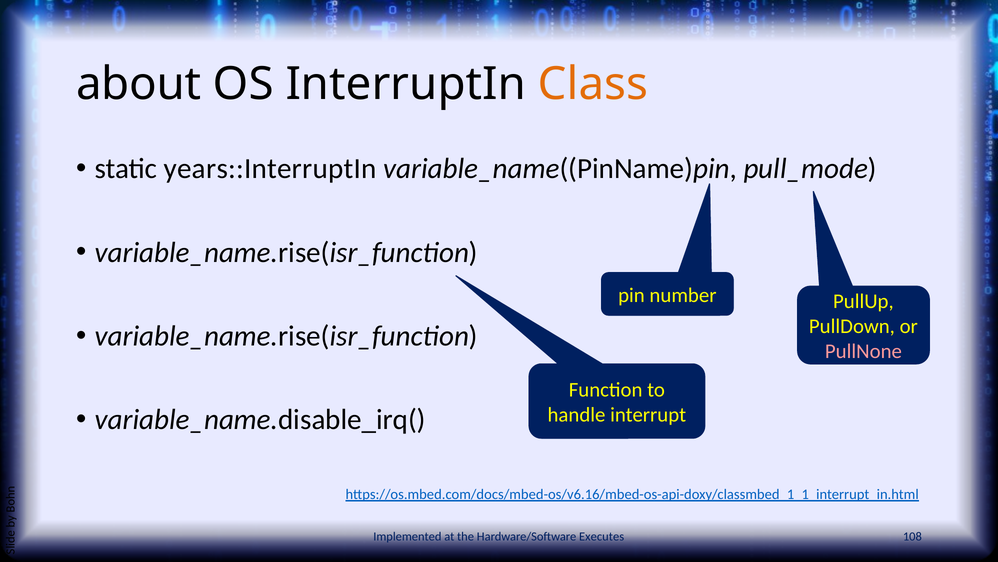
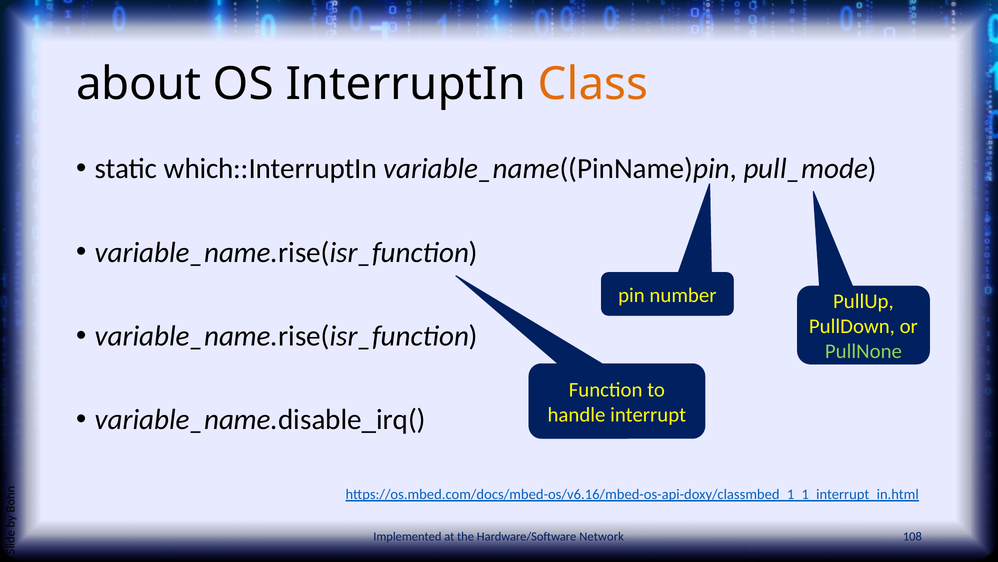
years::InterruptIn: years::InterruptIn -> which::InterruptIn
PullNone colour: pink -> light green
Executes: Executes -> Network
